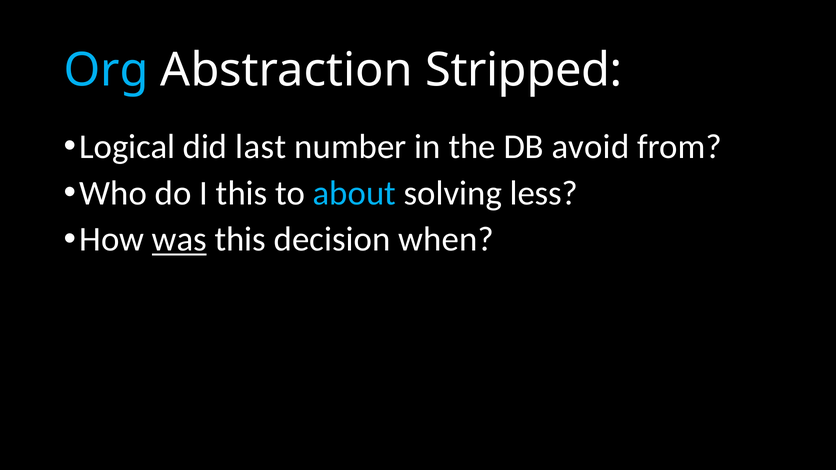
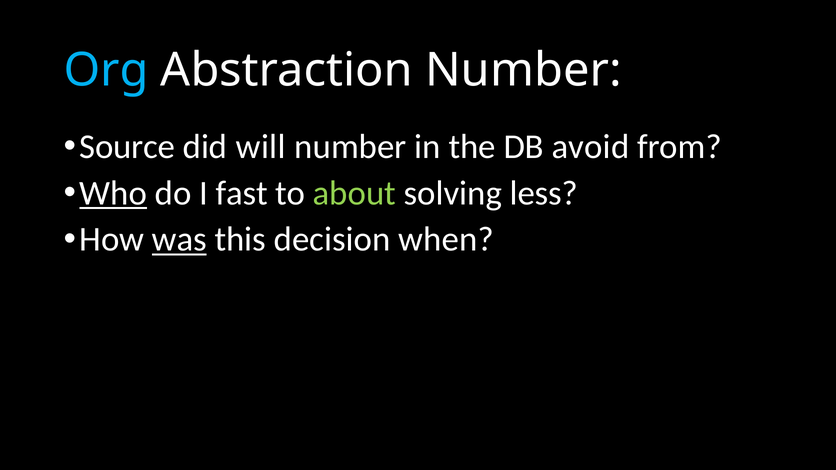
Abstraction Stripped: Stripped -> Number
Logical: Logical -> Source
last: last -> will
Who underline: none -> present
I this: this -> fast
about colour: light blue -> light green
